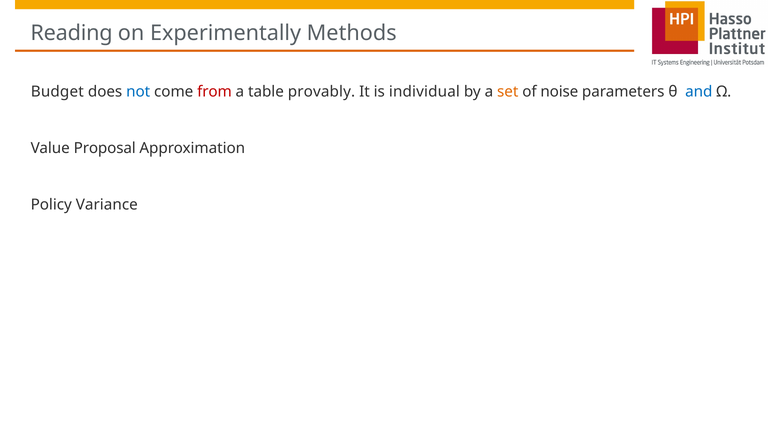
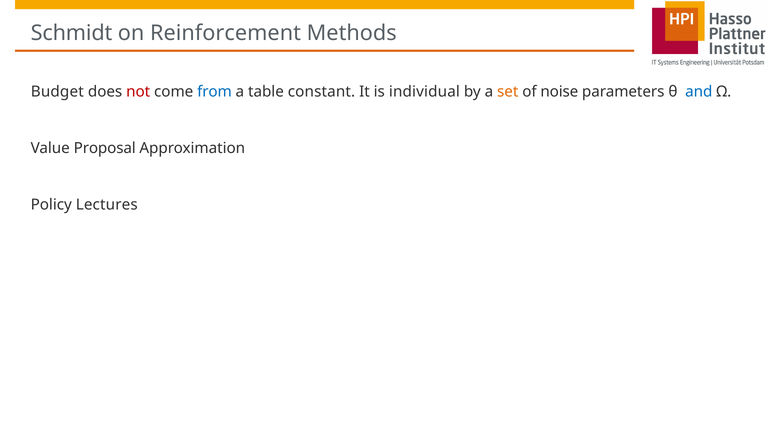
Reading: Reading -> Schmidt
Experimentally: Experimentally -> Reinforcement
not colour: blue -> red
from colour: red -> blue
provably: provably -> constant
Variance: Variance -> Lectures
